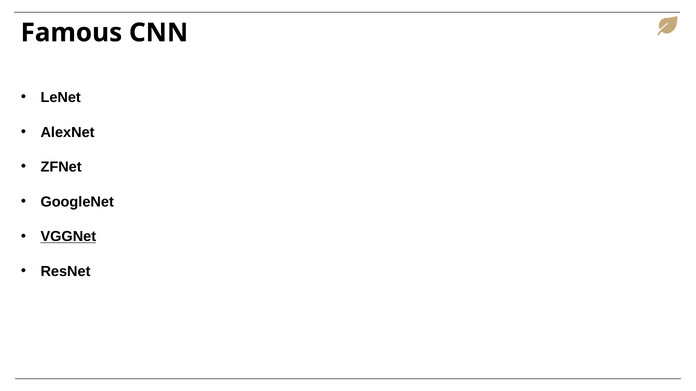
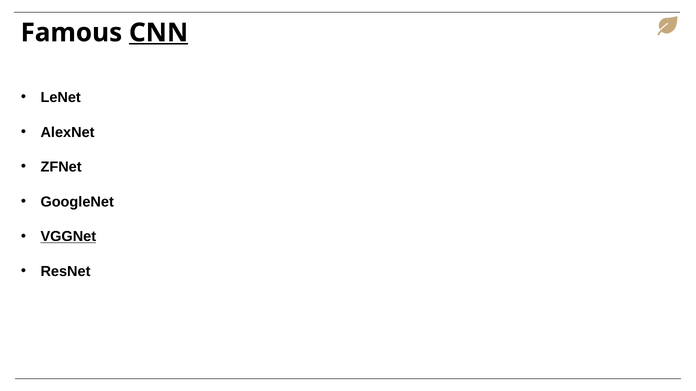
CNN underline: none -> present
